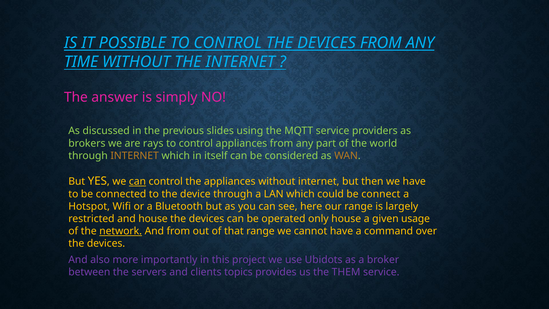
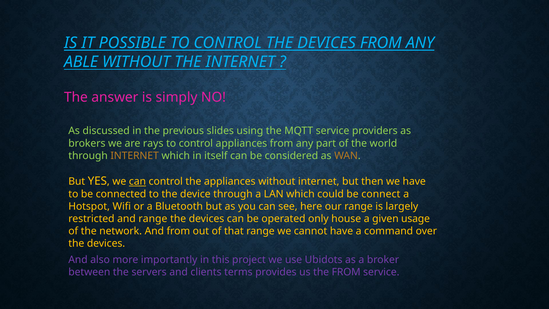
TIME: TIME -> ABLE
and house: house -> range
network underline: present -> none
topics: topics -> terms
the THEM: THEM -> FROM
